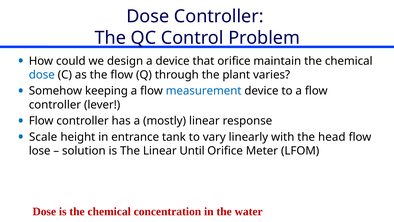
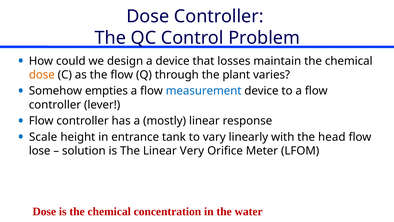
that orifice: orifice -> losses
dose at (42, 75) colour: blue -> orange
keeping: keeping -> empties
Until: Until -> Very
